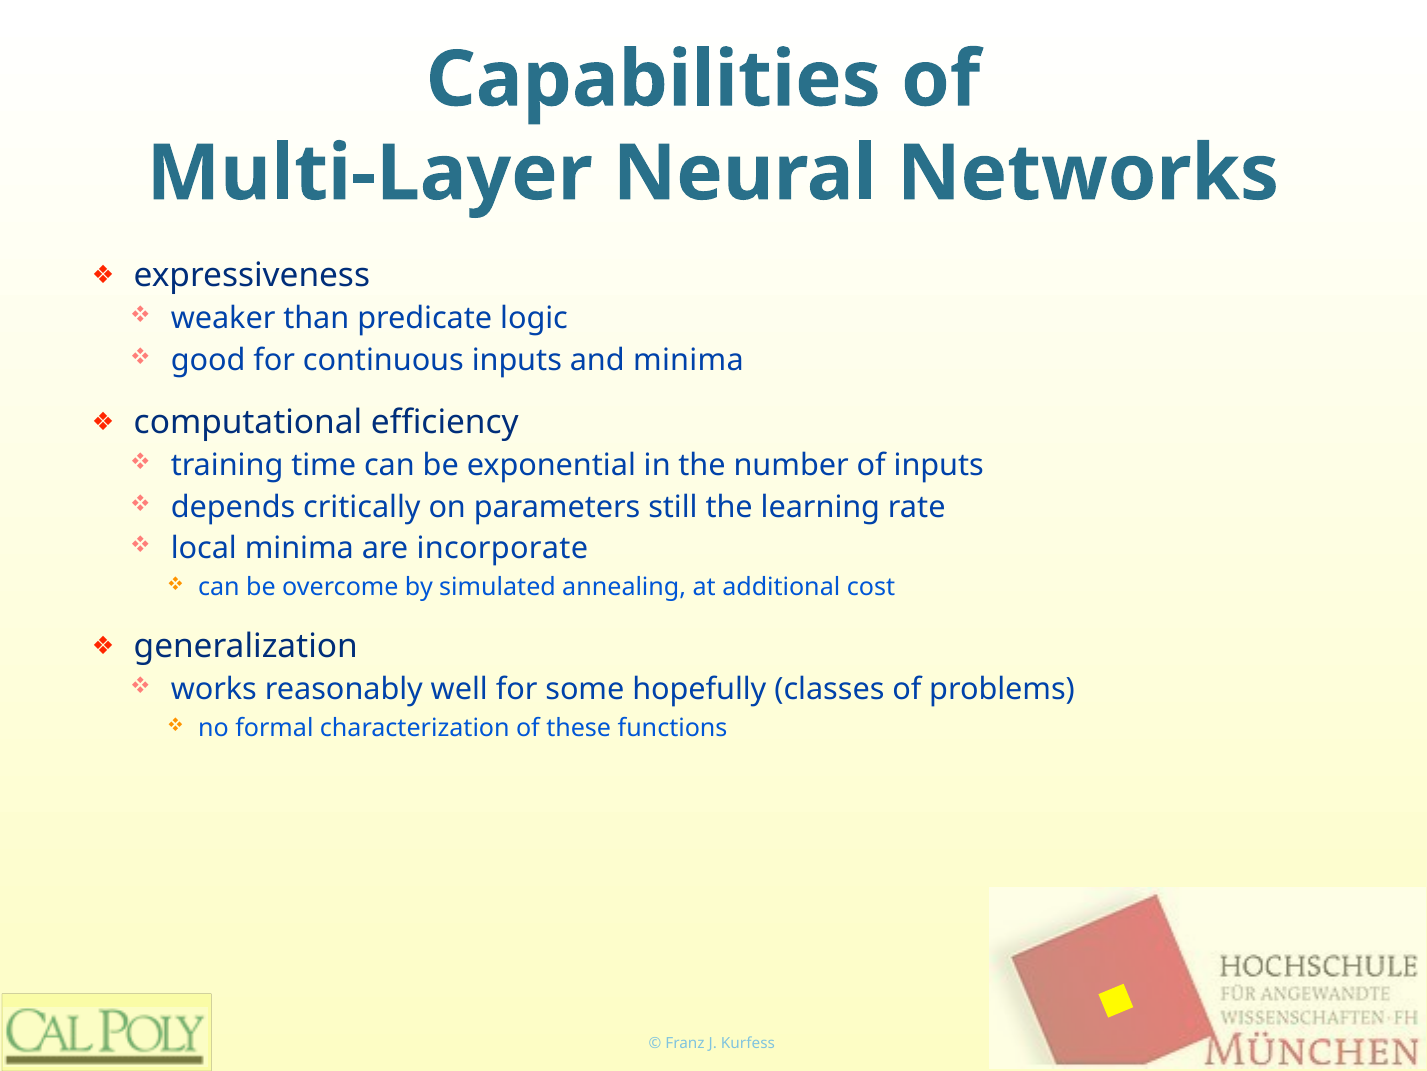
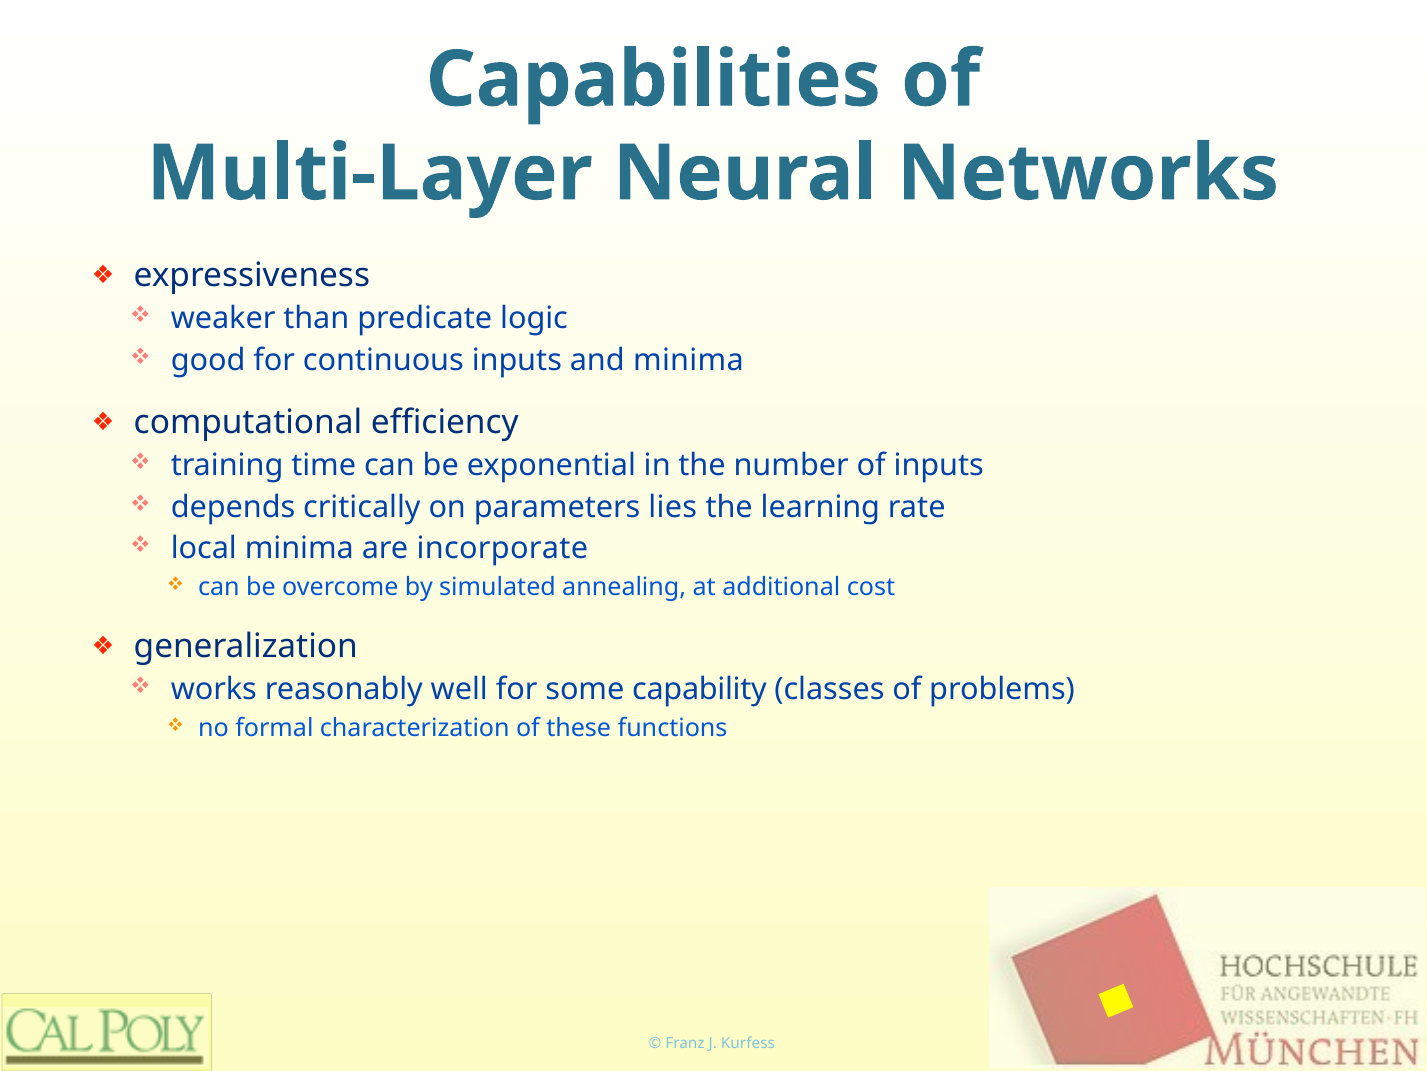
still: still -> lies
hopefully: hopefully -> capability
